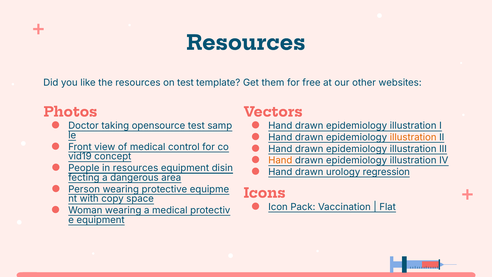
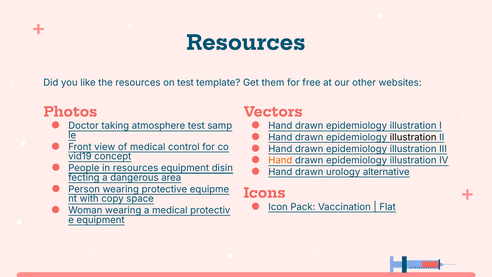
opensource: opensource -> atmosphere
illustration at (413, 137) colour: orange -> black
regression: regression -> alternative
